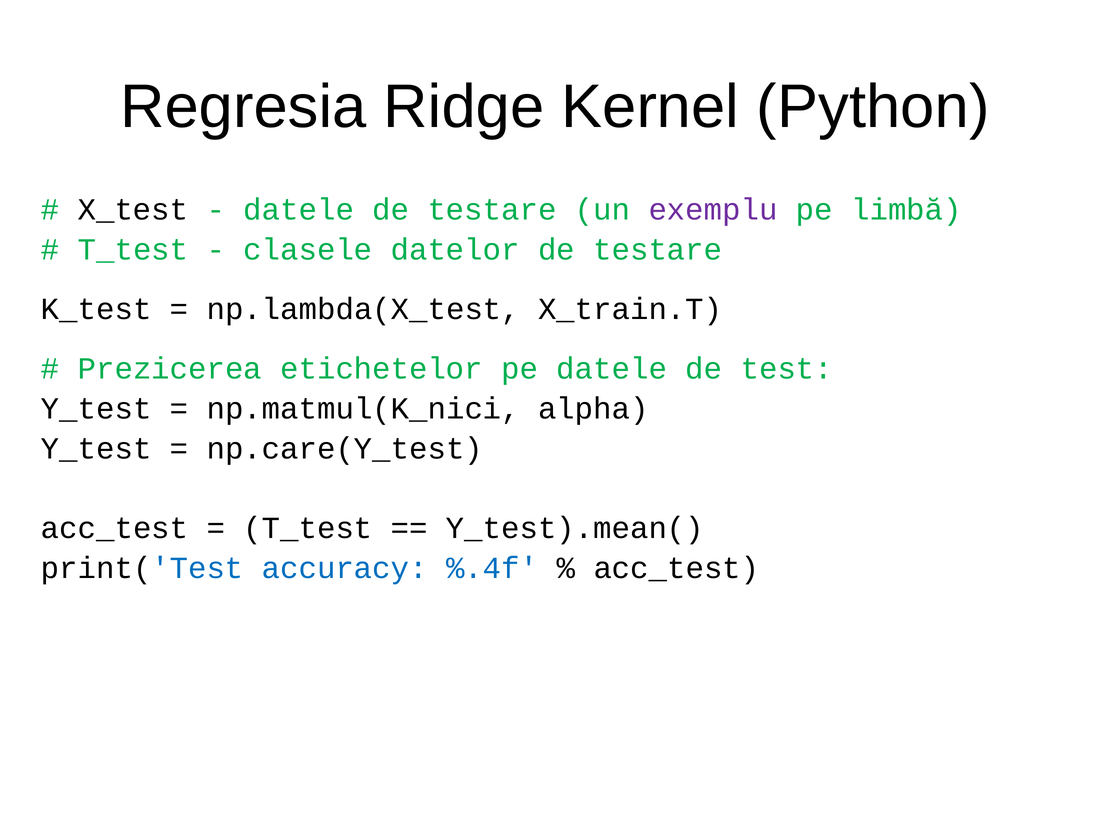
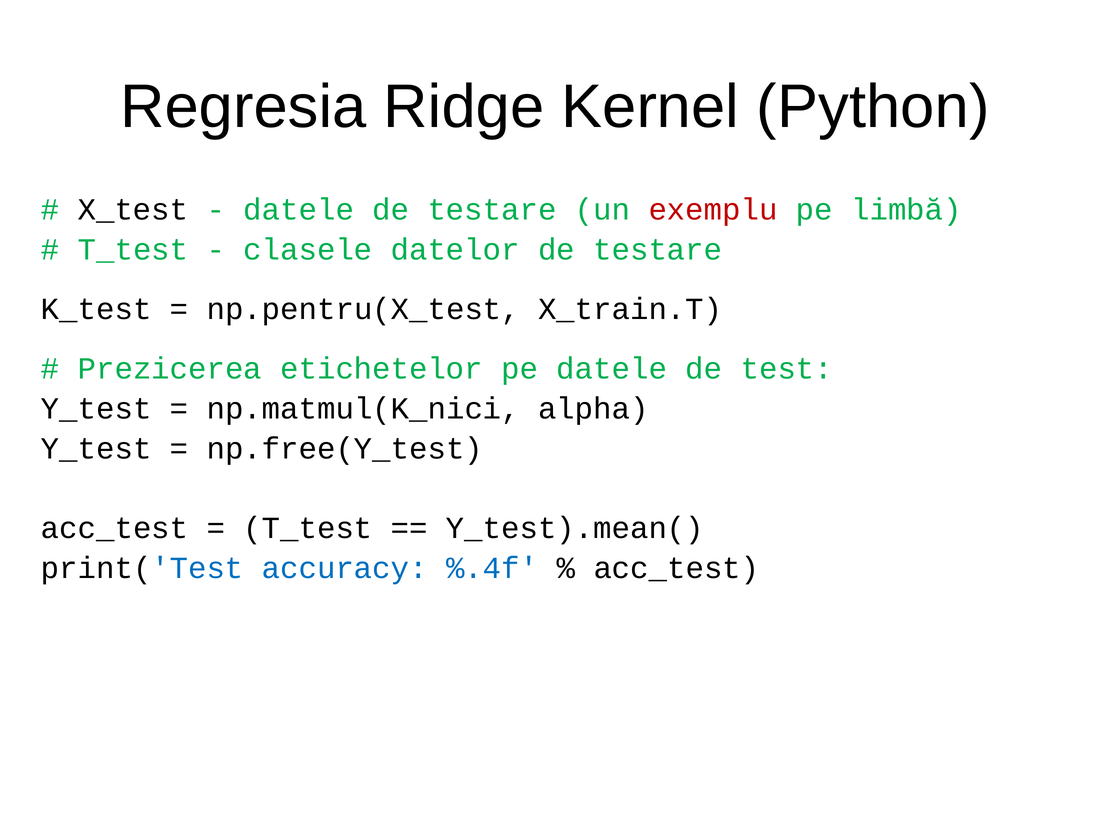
exemplu colour: purple -> red
np.lambda(X_test: np.lambda(X_test -> np.pentru(X_test
np.care(Y_test: np.care(Y_test -> np.free(Y_test
